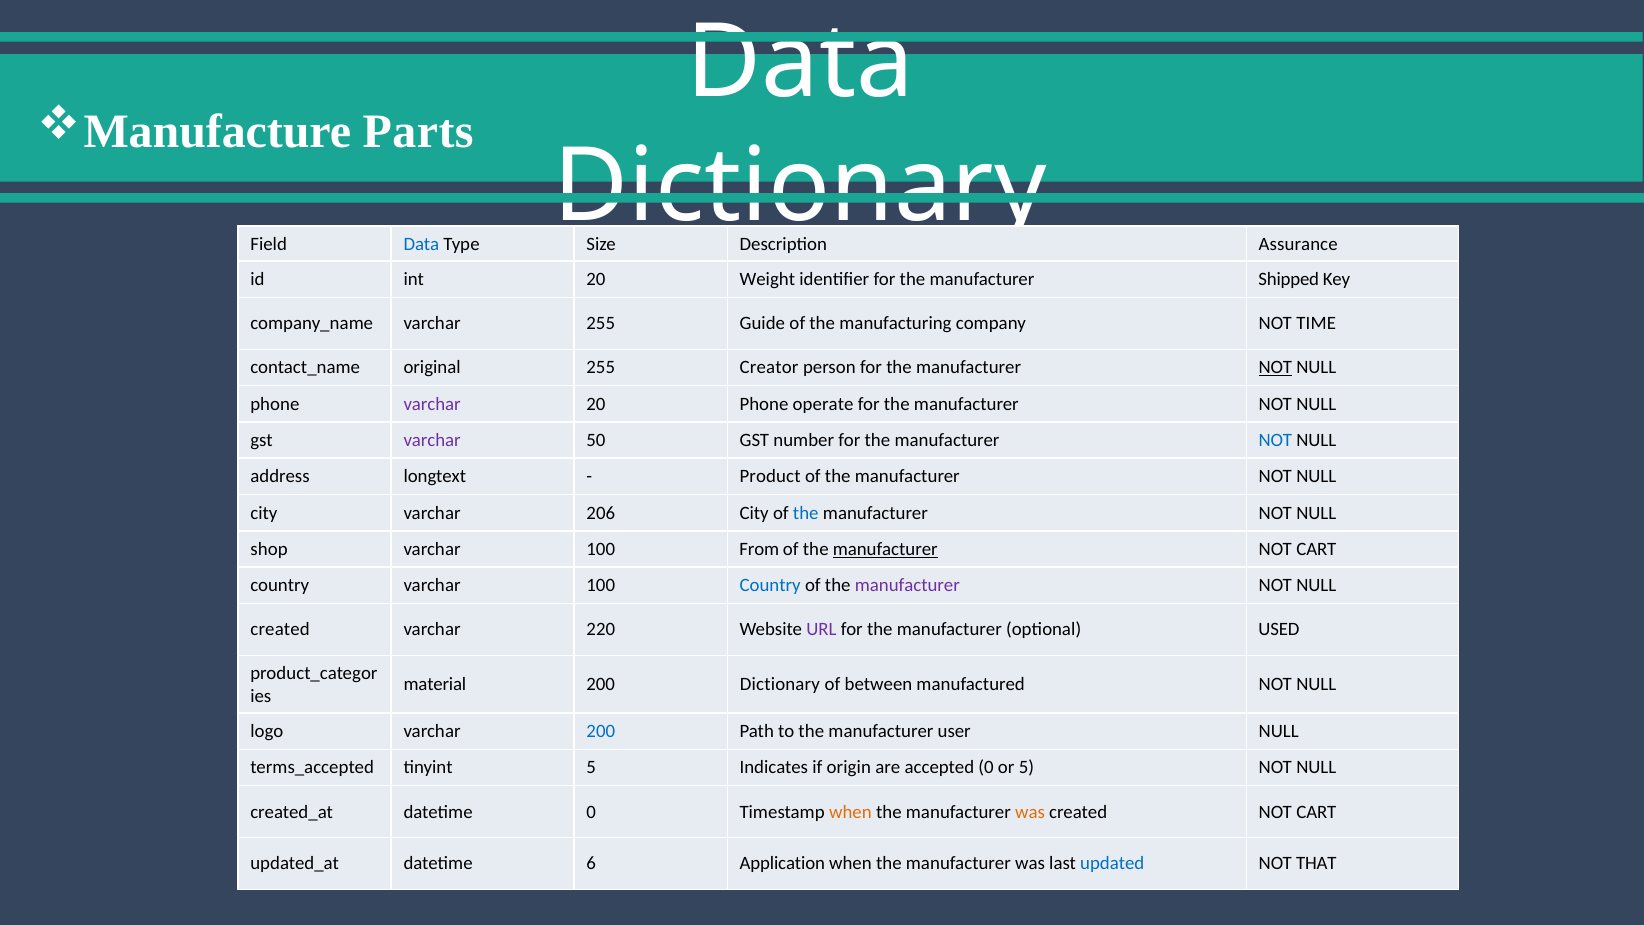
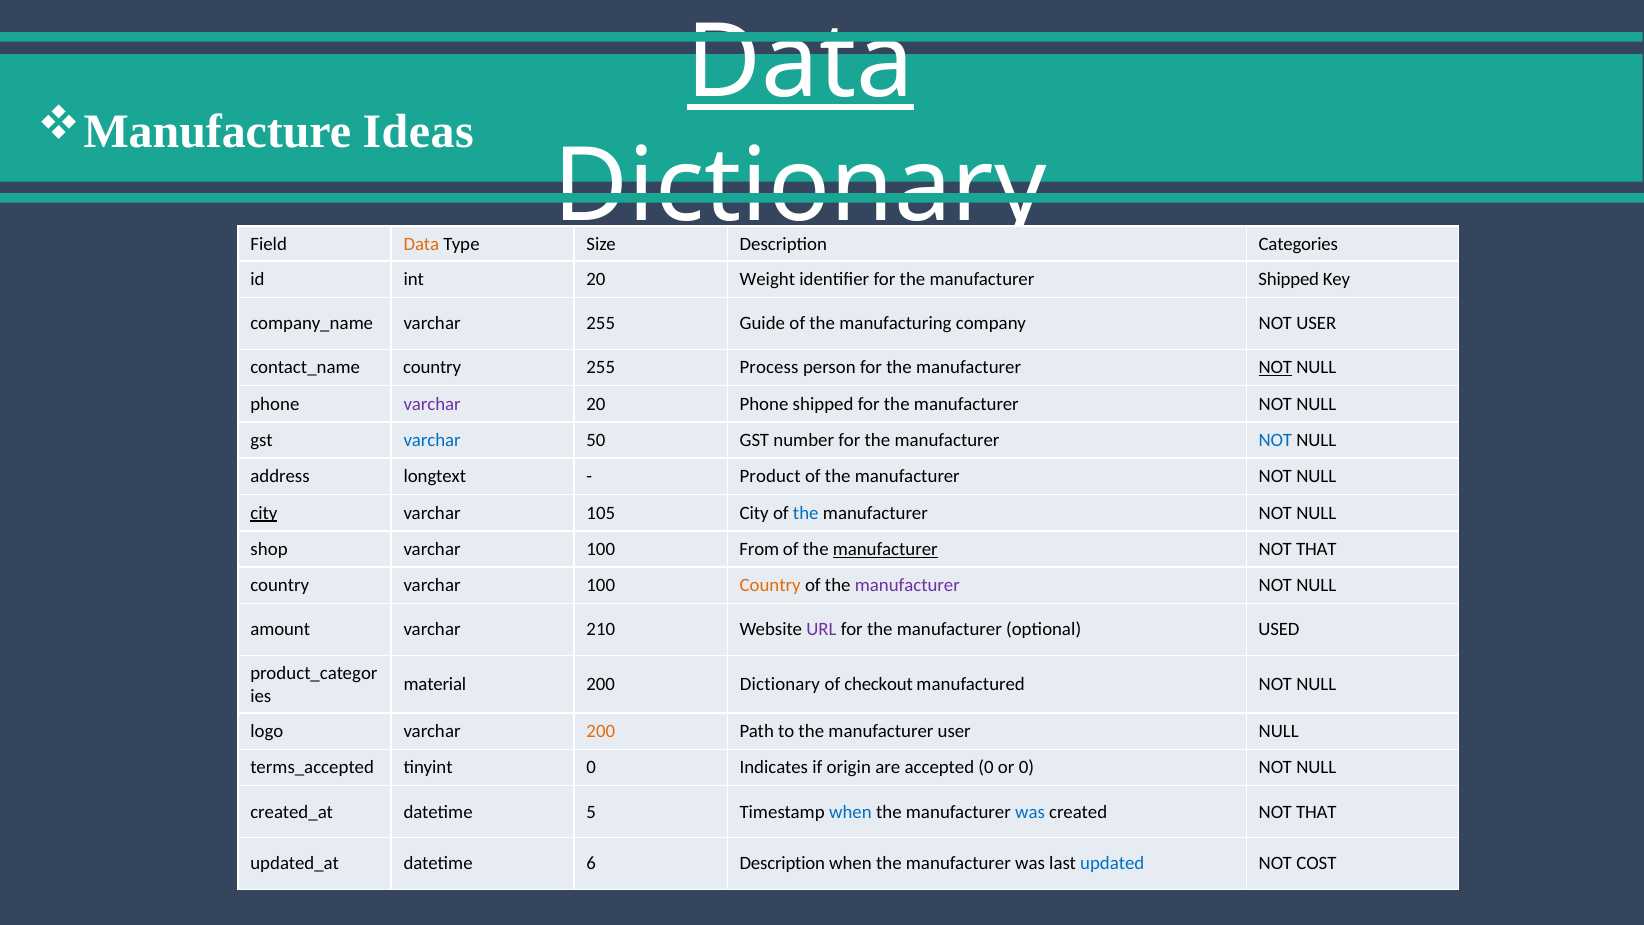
Data at (800, 63) underline: none -> present
Parts: Parts -> Ideas
Data at (421, 244) colour: blue -> orange
Assurance: Assurance -> Categories
NOT TIME: TIME -> USER
original at (432, 368): original -> country
Creator: Creator -> Process
Phone operate: operate -> shipped
varchar at (432, 440) colour: purple -> blue
city at (264, 513) underline: none -> present
206: 206 -> 105
CART at (1316, 549): CART -> THAT
Country at (770, 585) colour: blue -> orange
created at (280, 630): created -> amount
220: 220 -> 210
between: between -> checkout
200 at (601, 731) colour: blue -> orange
tinyint 5: 5 -> 0
or 5: 5 -> 0
datetime 0: 0 -> 5
when at (850, 812) colour: orange -> blue
was at (1030, 812) colour: orange -> blue
created NOT CART: CART -> THAT
6 Application: Application -> Description
THAT: THAT -> COST
